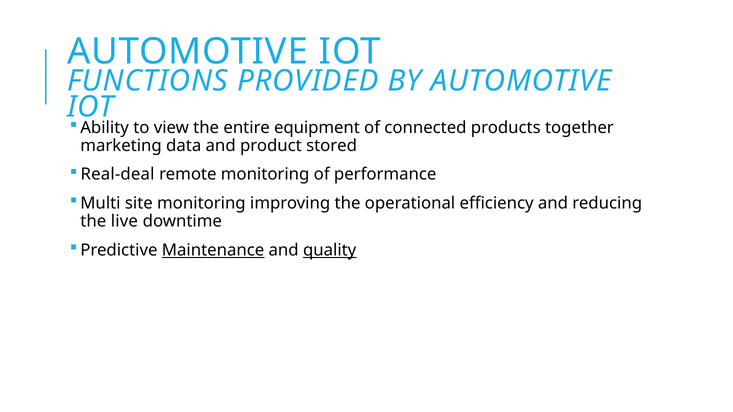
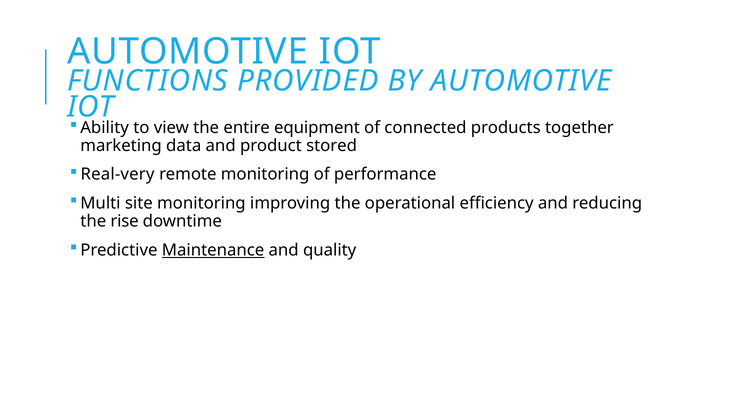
Real-deal: Real-deal -> Real-very
live: live -> rise
quality underline: present -> none
